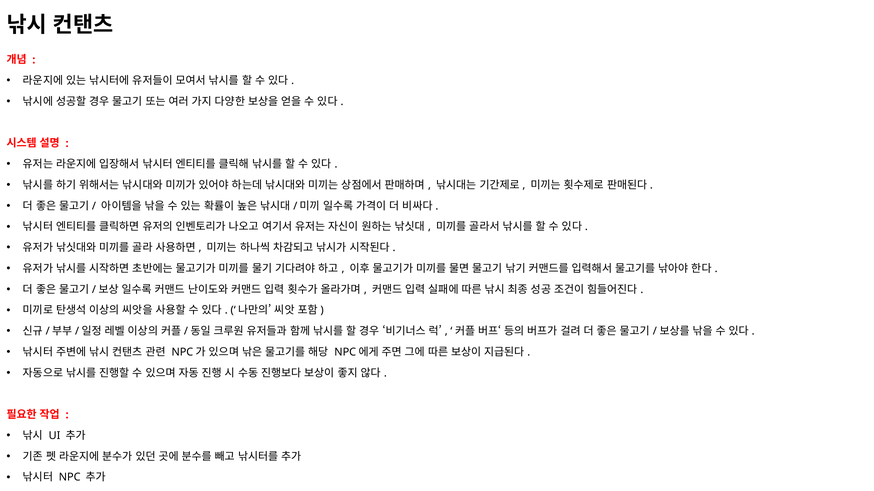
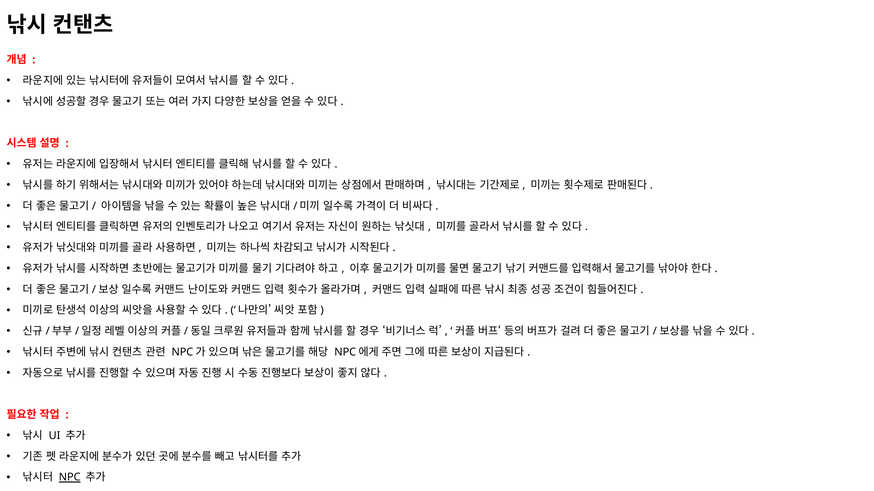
NPC underline: none -> present
